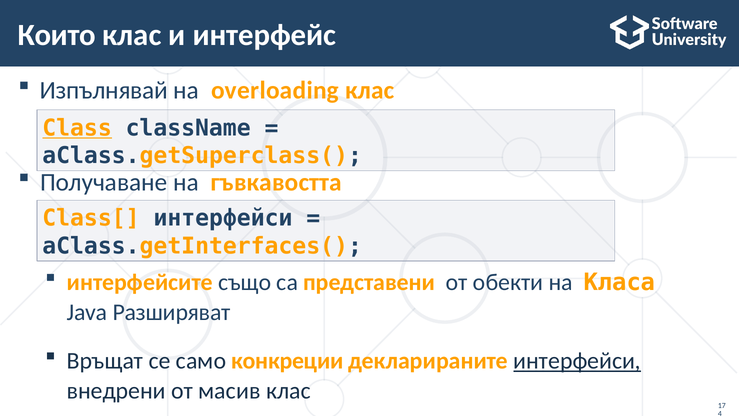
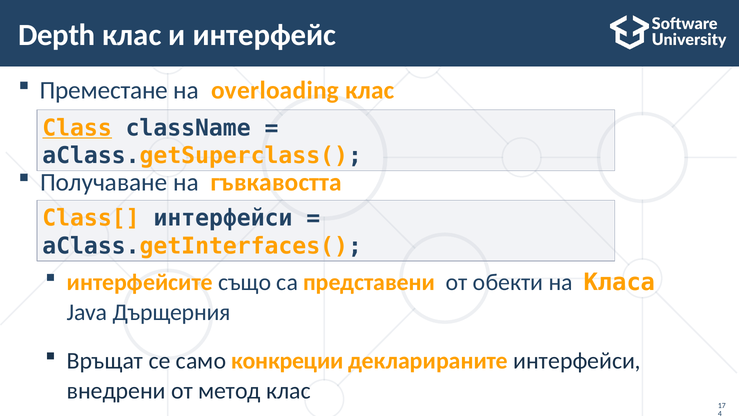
Които: Които -> Depth
Изпълнявай: Изпълнявай -> Преместане
Разширяват: Разширяват -> Дърщерния
интерфейси at (577, 361) underline: present -> none
масив: масив -> метод
